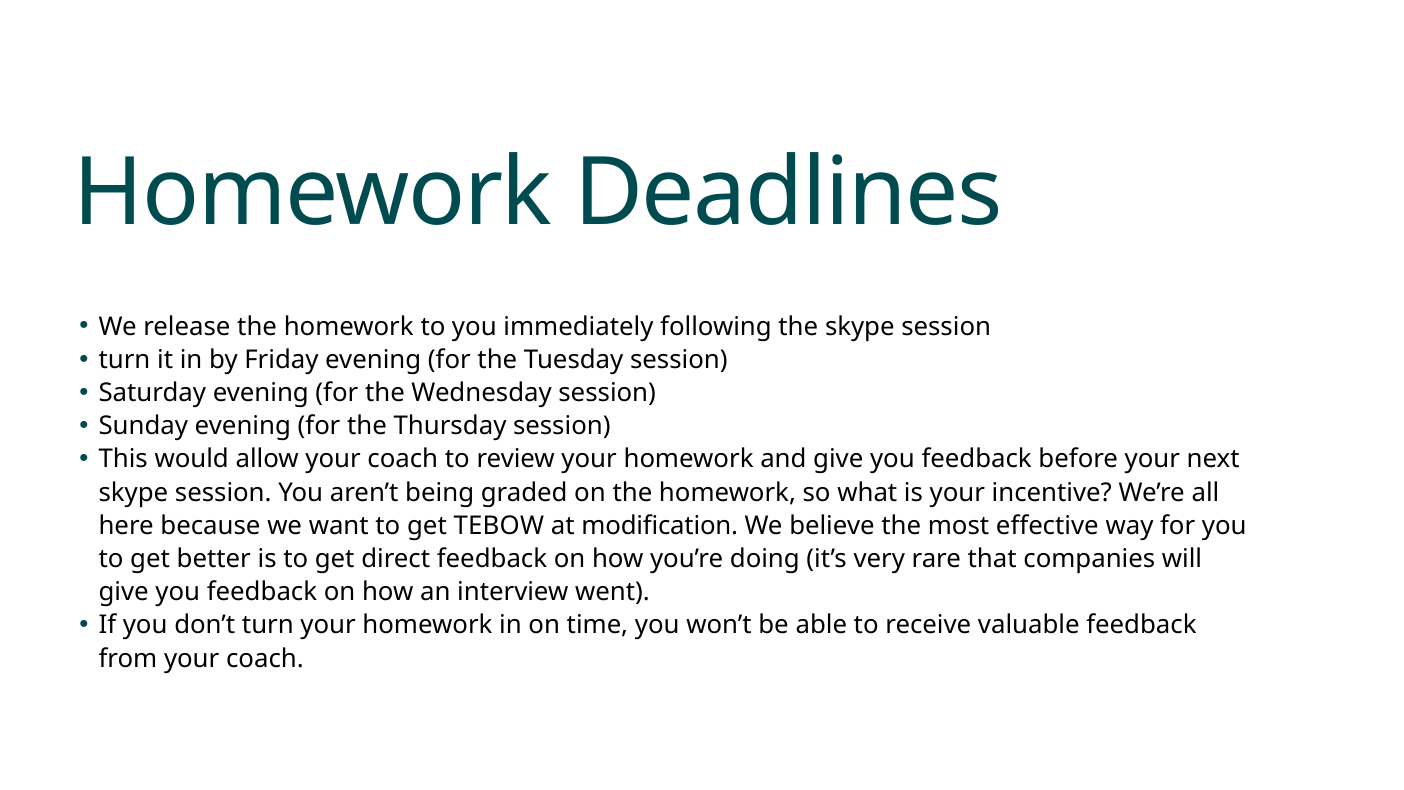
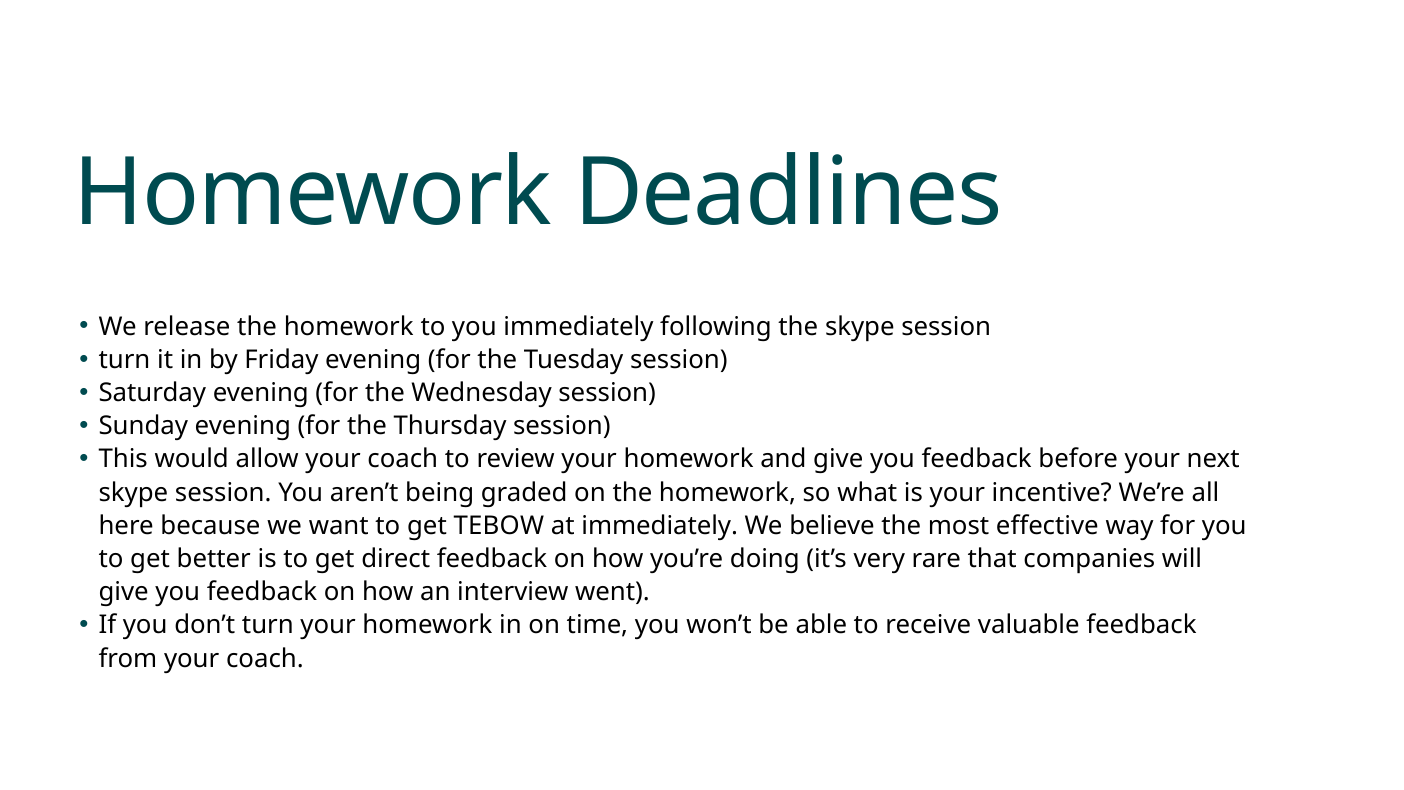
at modification: modification -> immediately
